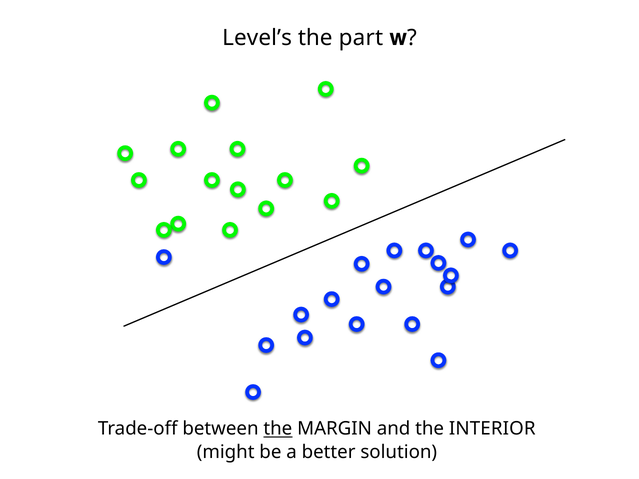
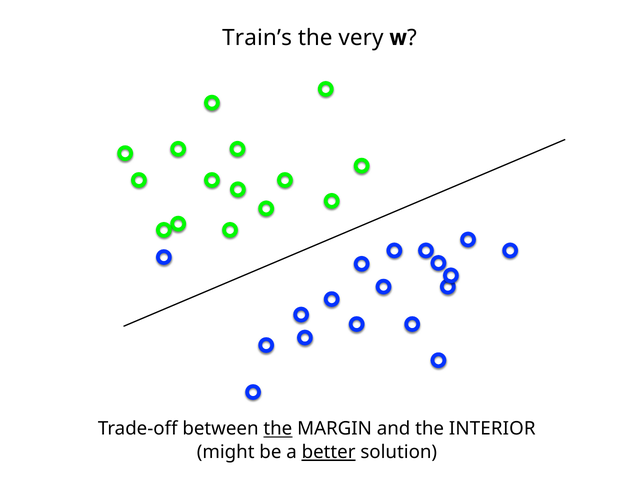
Level’s: Level’s -> Train’s
part: part -> very
better underline: none -> present
